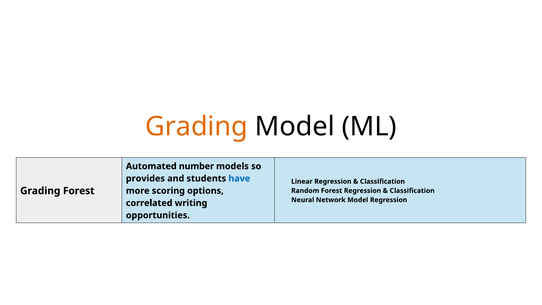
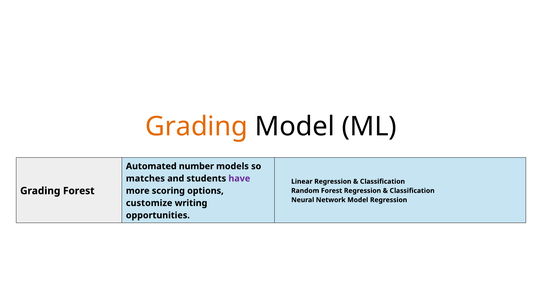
provides: provides -> matches
have colour: blue -> purple
correlated: correlated -> customize
